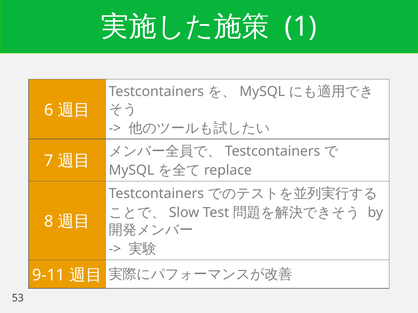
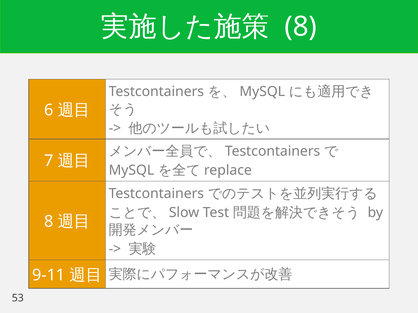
1 at (301, 27): 1 -> 8
